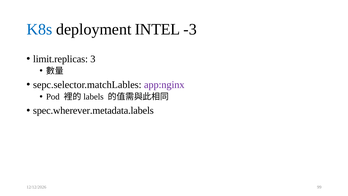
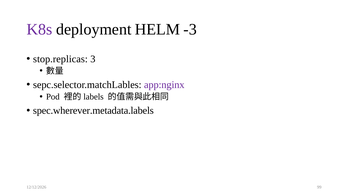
K8s colour: blue -> purple
INTEL: INTEL -> HELM
limit.replicas: limit.replicas -> stop.replicas
